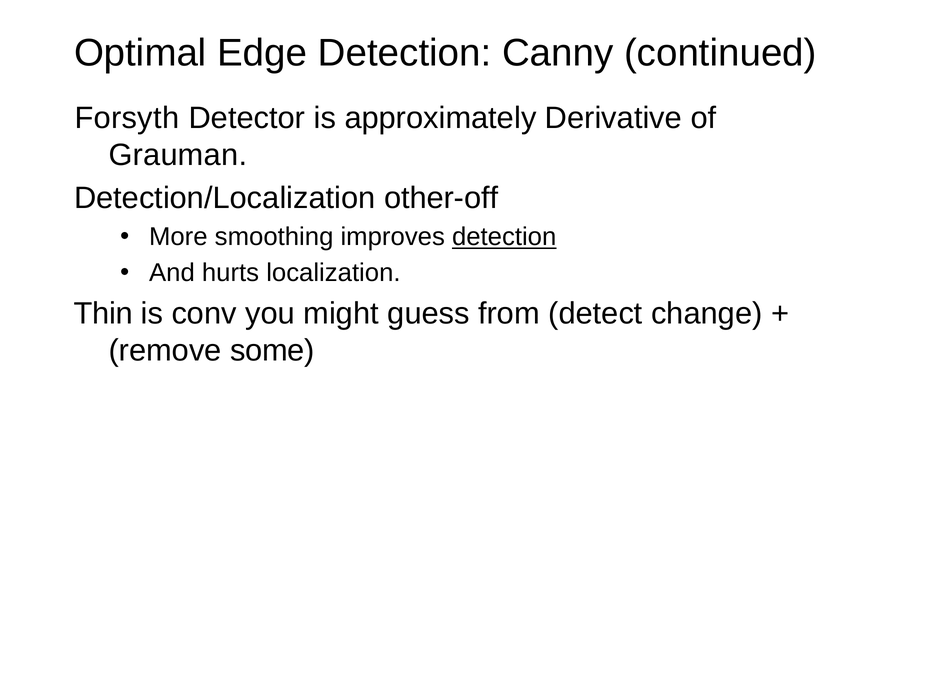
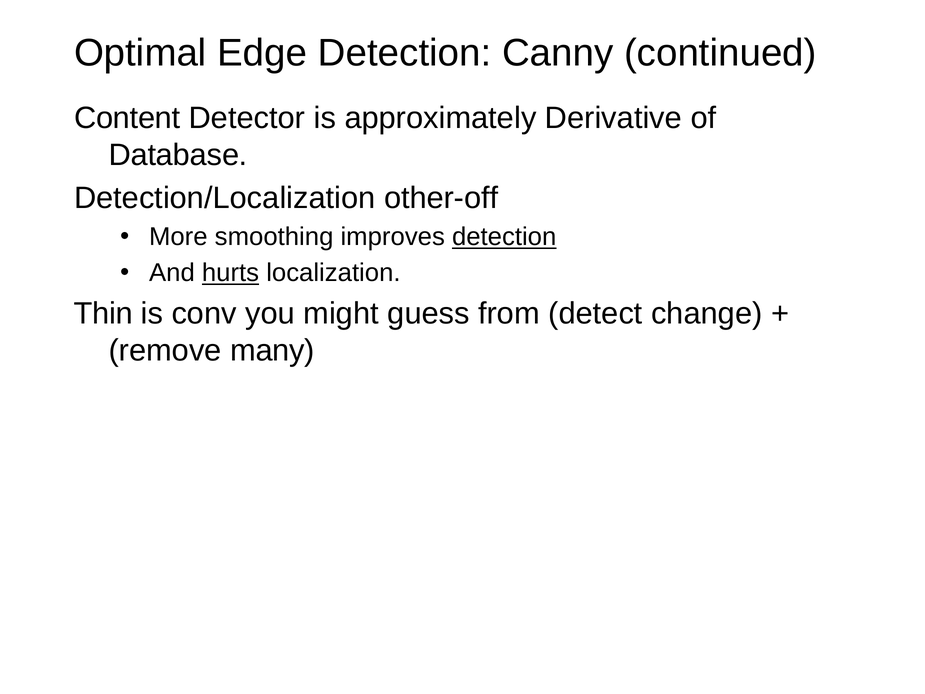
Forsyth: Forsyth -> Content
Grauman: Grauman -> Database
hurts underline: none -> present
some: some -> many
